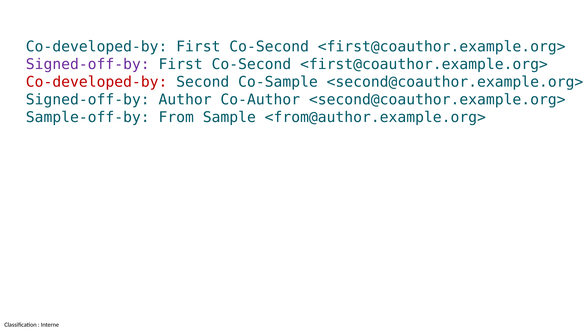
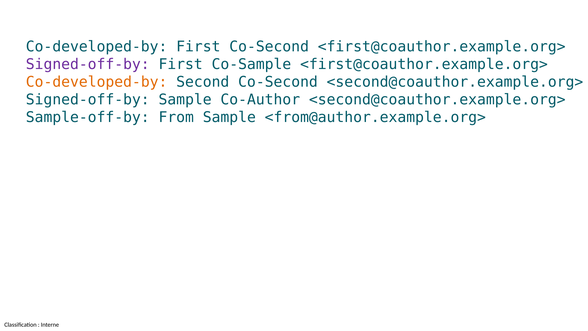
Co-Second at (251, 64): Co-Second -> Co-Sample
Co-developed-by at (97, 82) colour: red -> orange
Second Co-Sample: Co-Sample -> Co-Second
Signed-off-by Author: Author -> Sample
